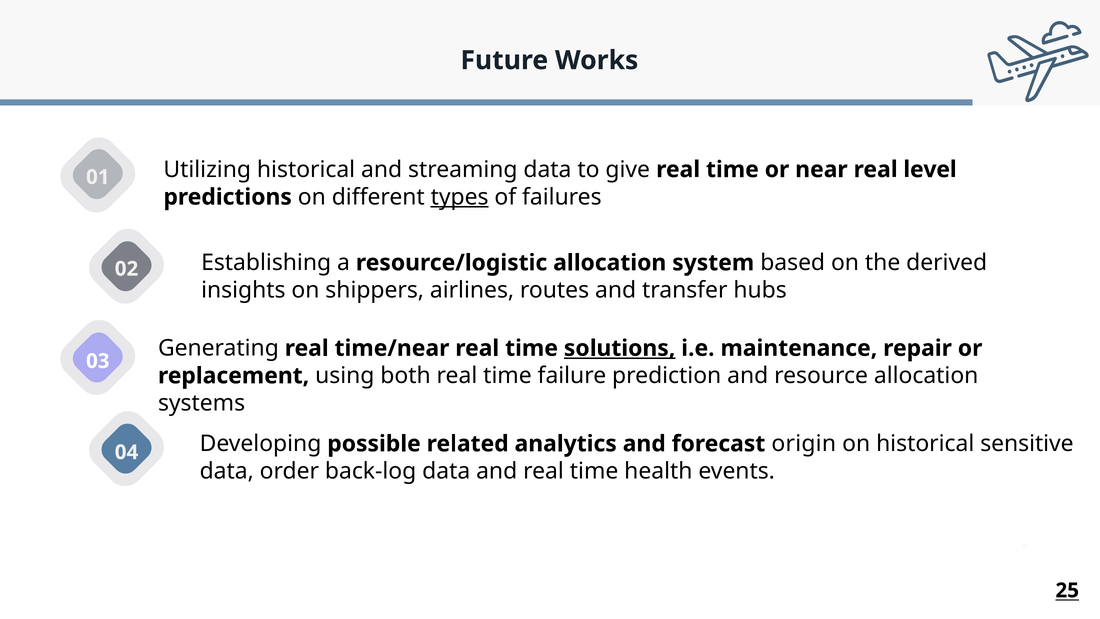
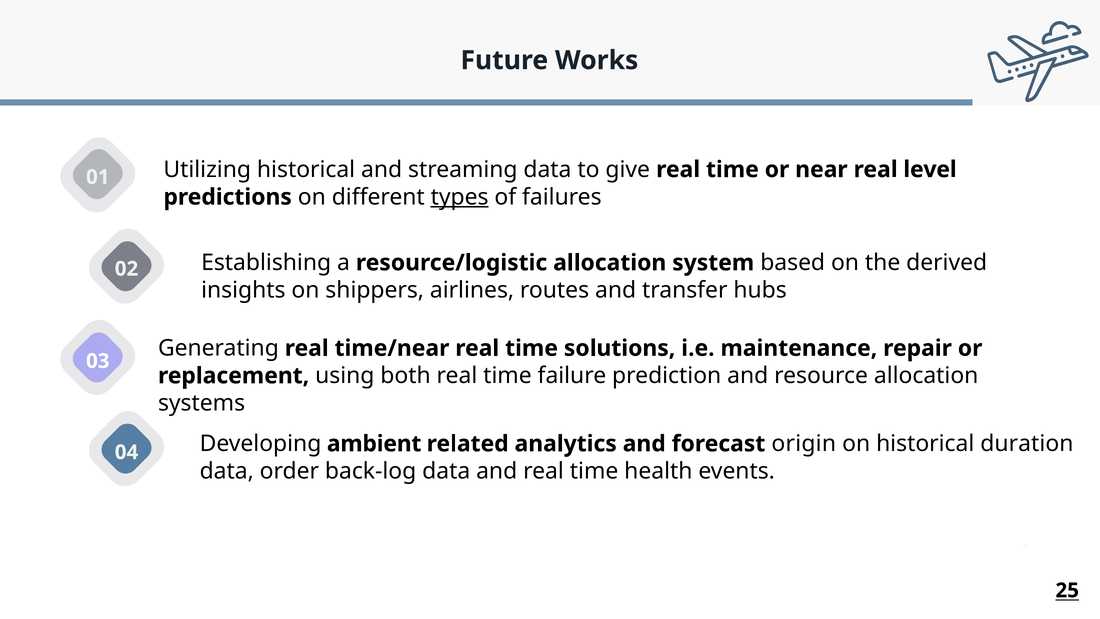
solutions underline: present -> none
possible: possible -> ambient
sensitive: sensitive -> duration
